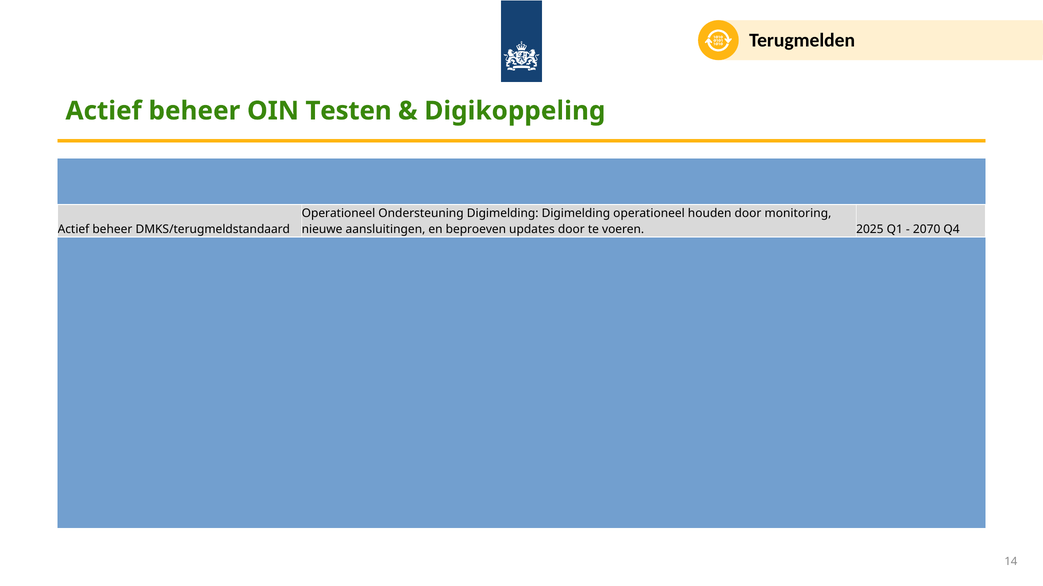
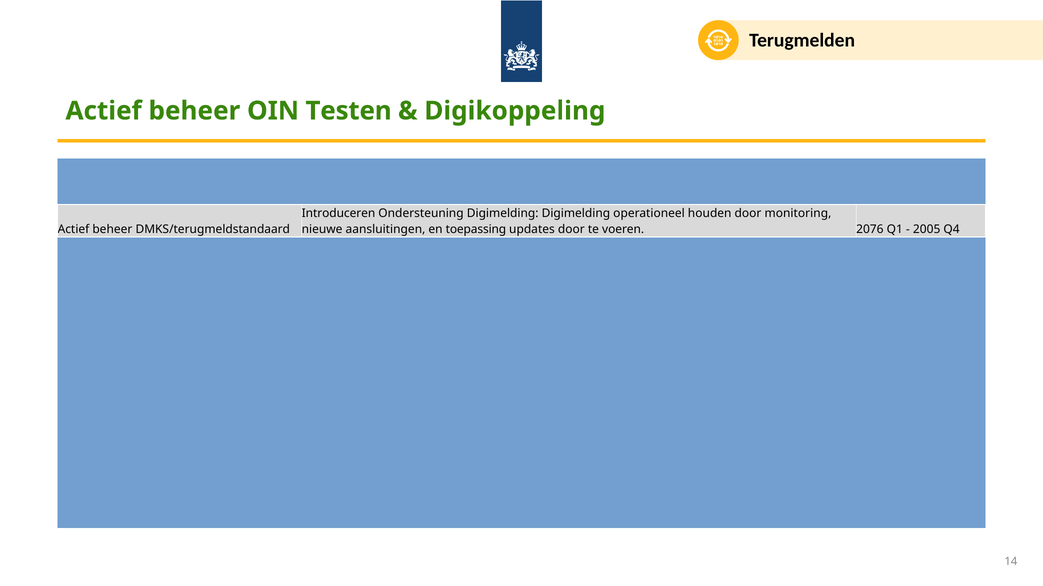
Operationeel at (338, 213): Operationeel -> Introduceren
beproeven: beproeven -> toepassing
2025: 2025 -> 2076
2070: 2070 -> 2005
